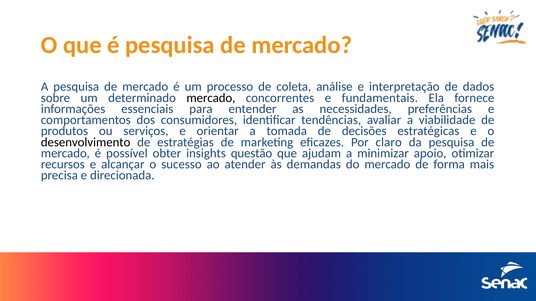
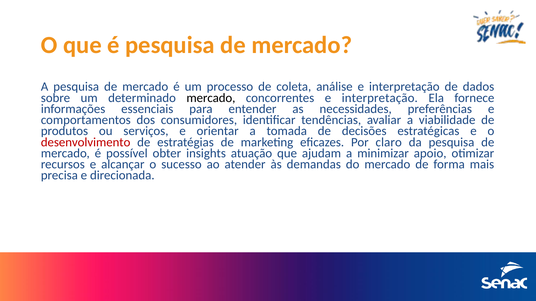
concorrentes e fundamentais: fundamentais -> interpretação
desenvolvimento colour: black -> red
questão: questão -> atuação
